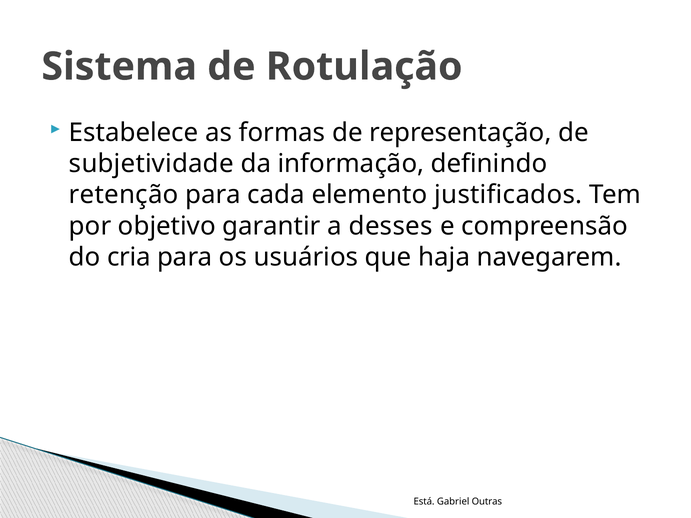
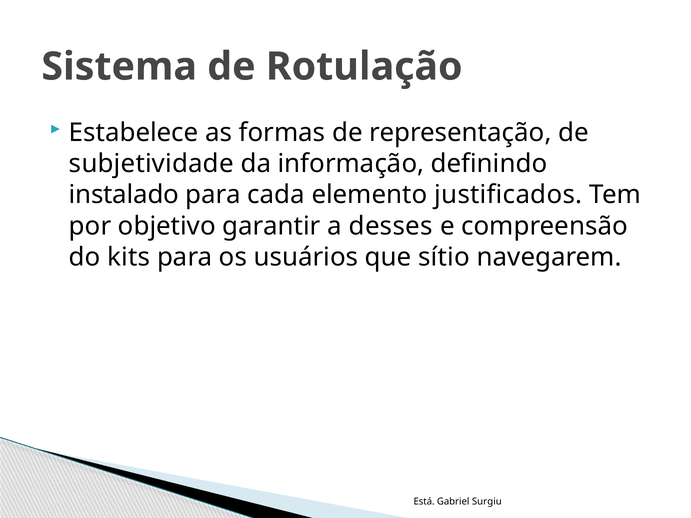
retenção: retenção -> instalado
cria: cria -> kits
haja: haja -> sítio
Outras: Outras -> Surgiu
